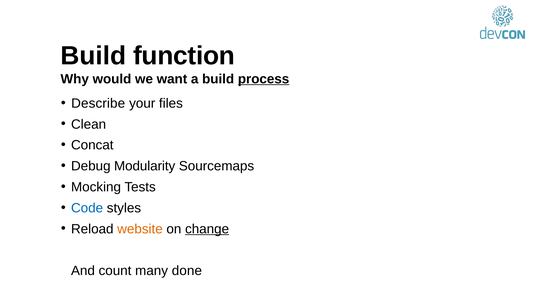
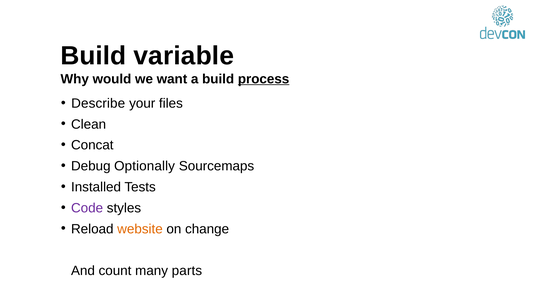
function: function -> variable
Modularity: Modularity -> Optionally
Mocking: Mocking -> Installed
Code colour: blue -> purple
change underline: present -> none
done: done -> parts
